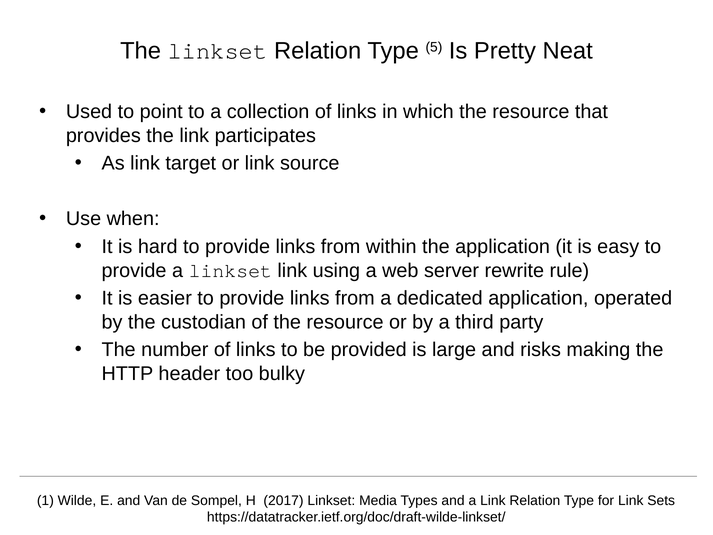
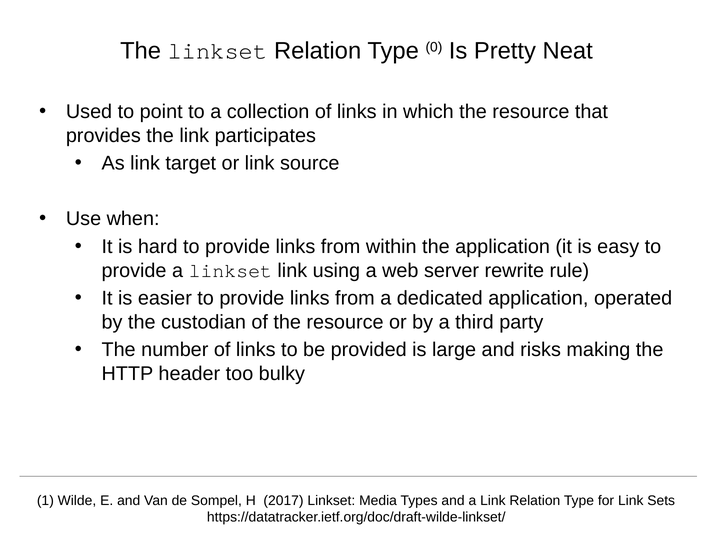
5: 5 -> 0
